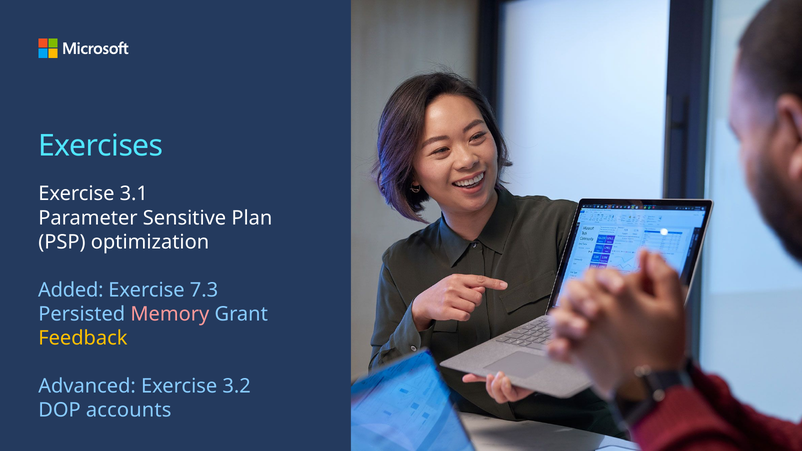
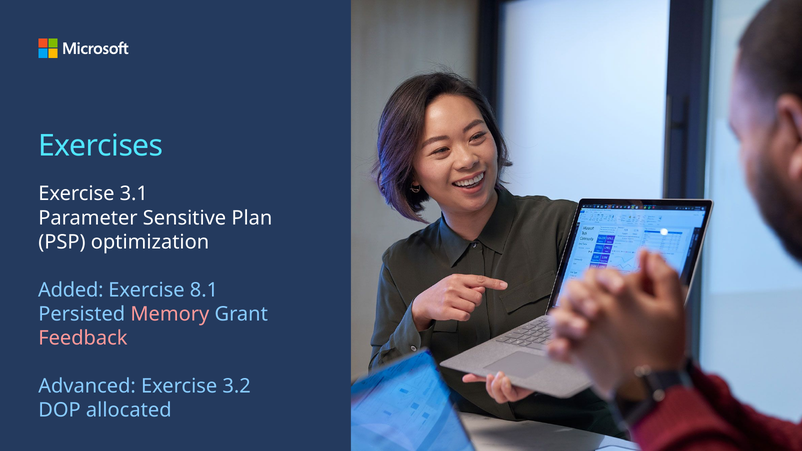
7.3: 7.3 -> 8.1
Feedback colour: yellow -> pink
accounts: accounts -> allocated
